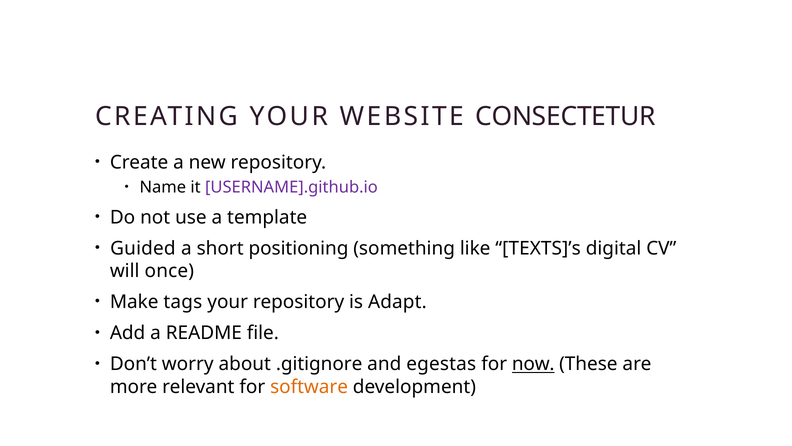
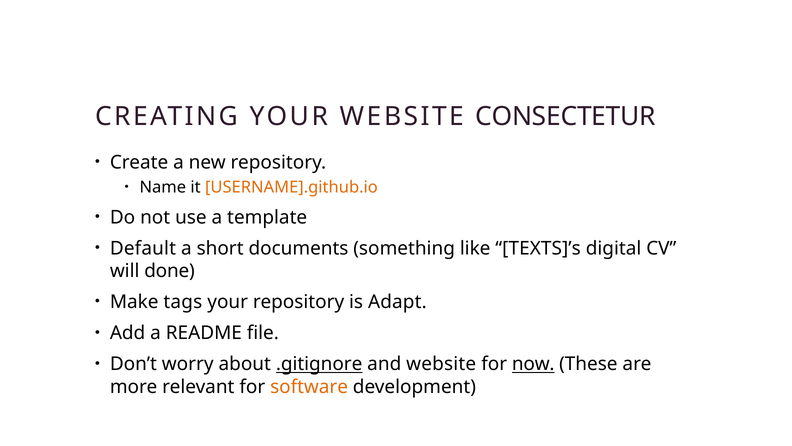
USERNAME].github.io colour: purple -> orange
Guided: Guided -> Default
positioning: positioning -> documents
once: once -> done
.gitignore underline: none -> present
and egestas: egestas -> website
